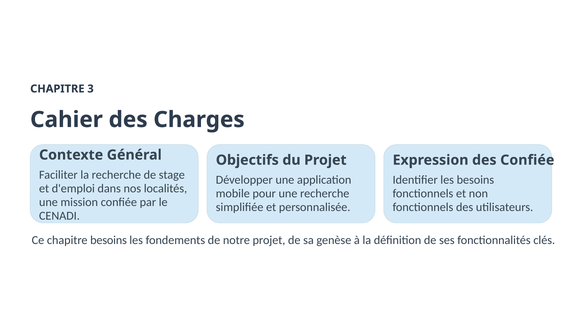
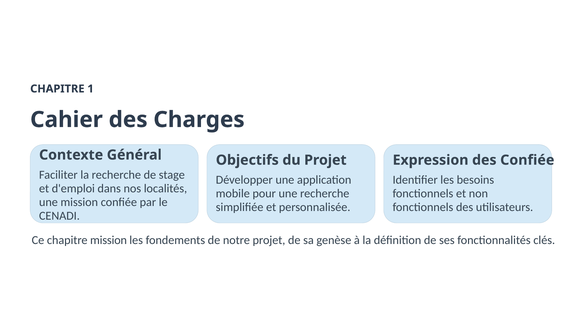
3: 3 -> 1
chapitre besoins: besoins -> mission
